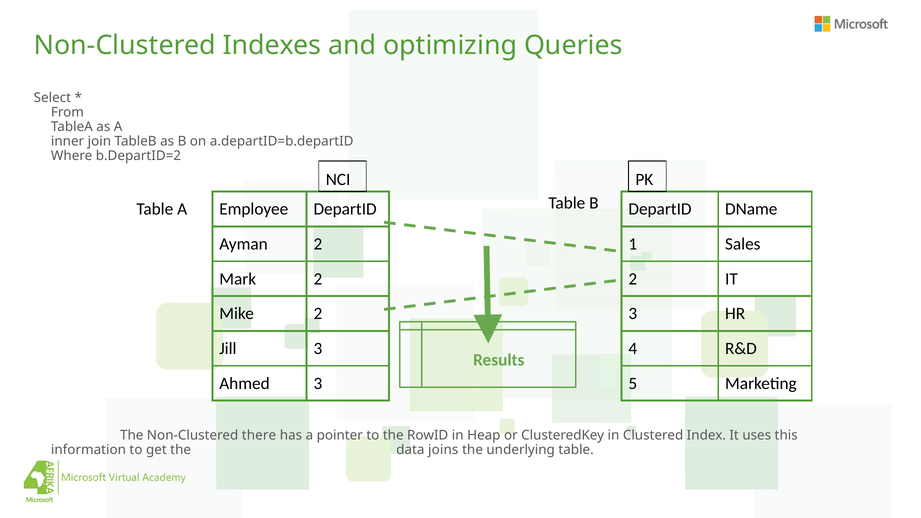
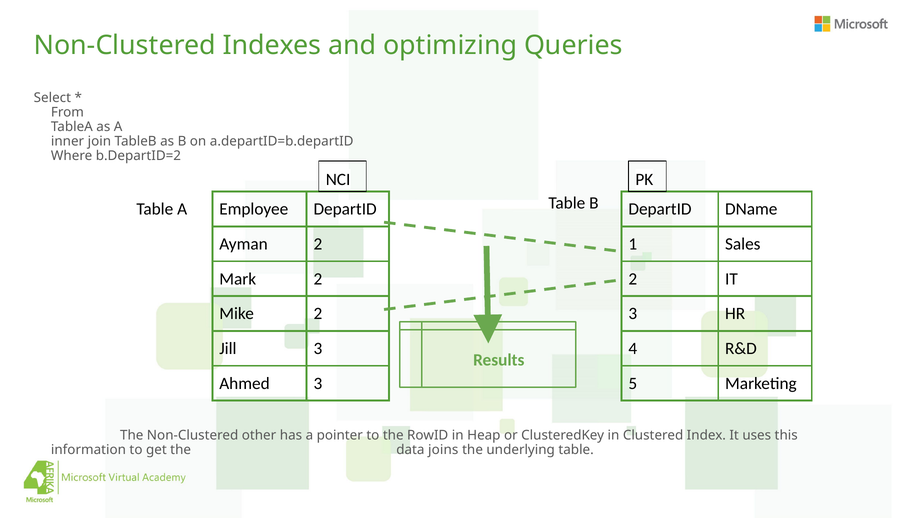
there: there -> other
